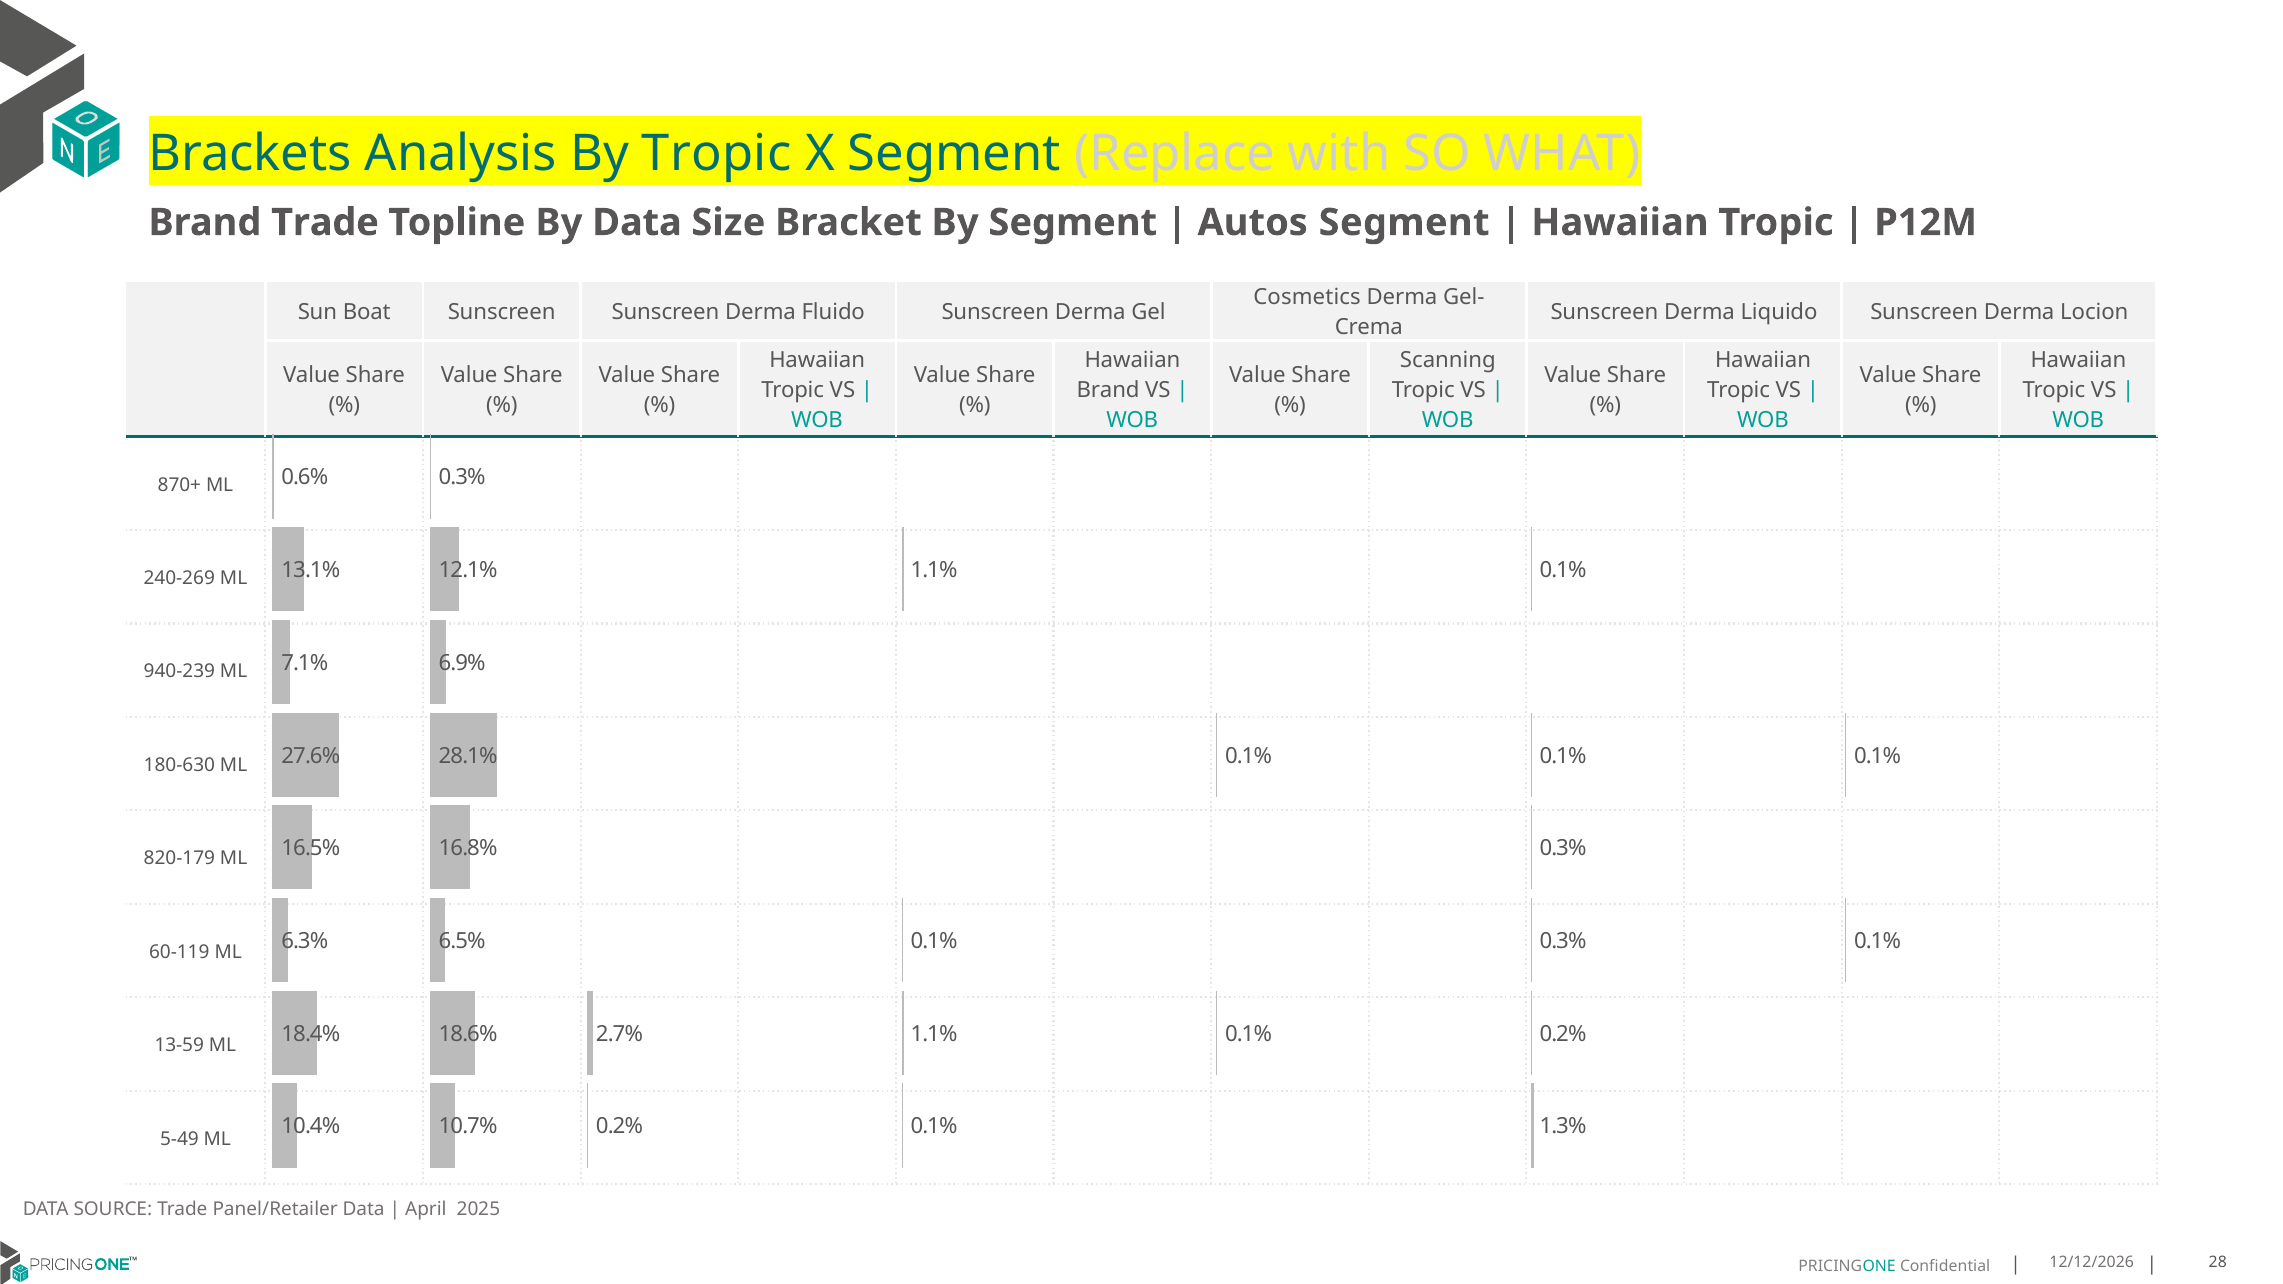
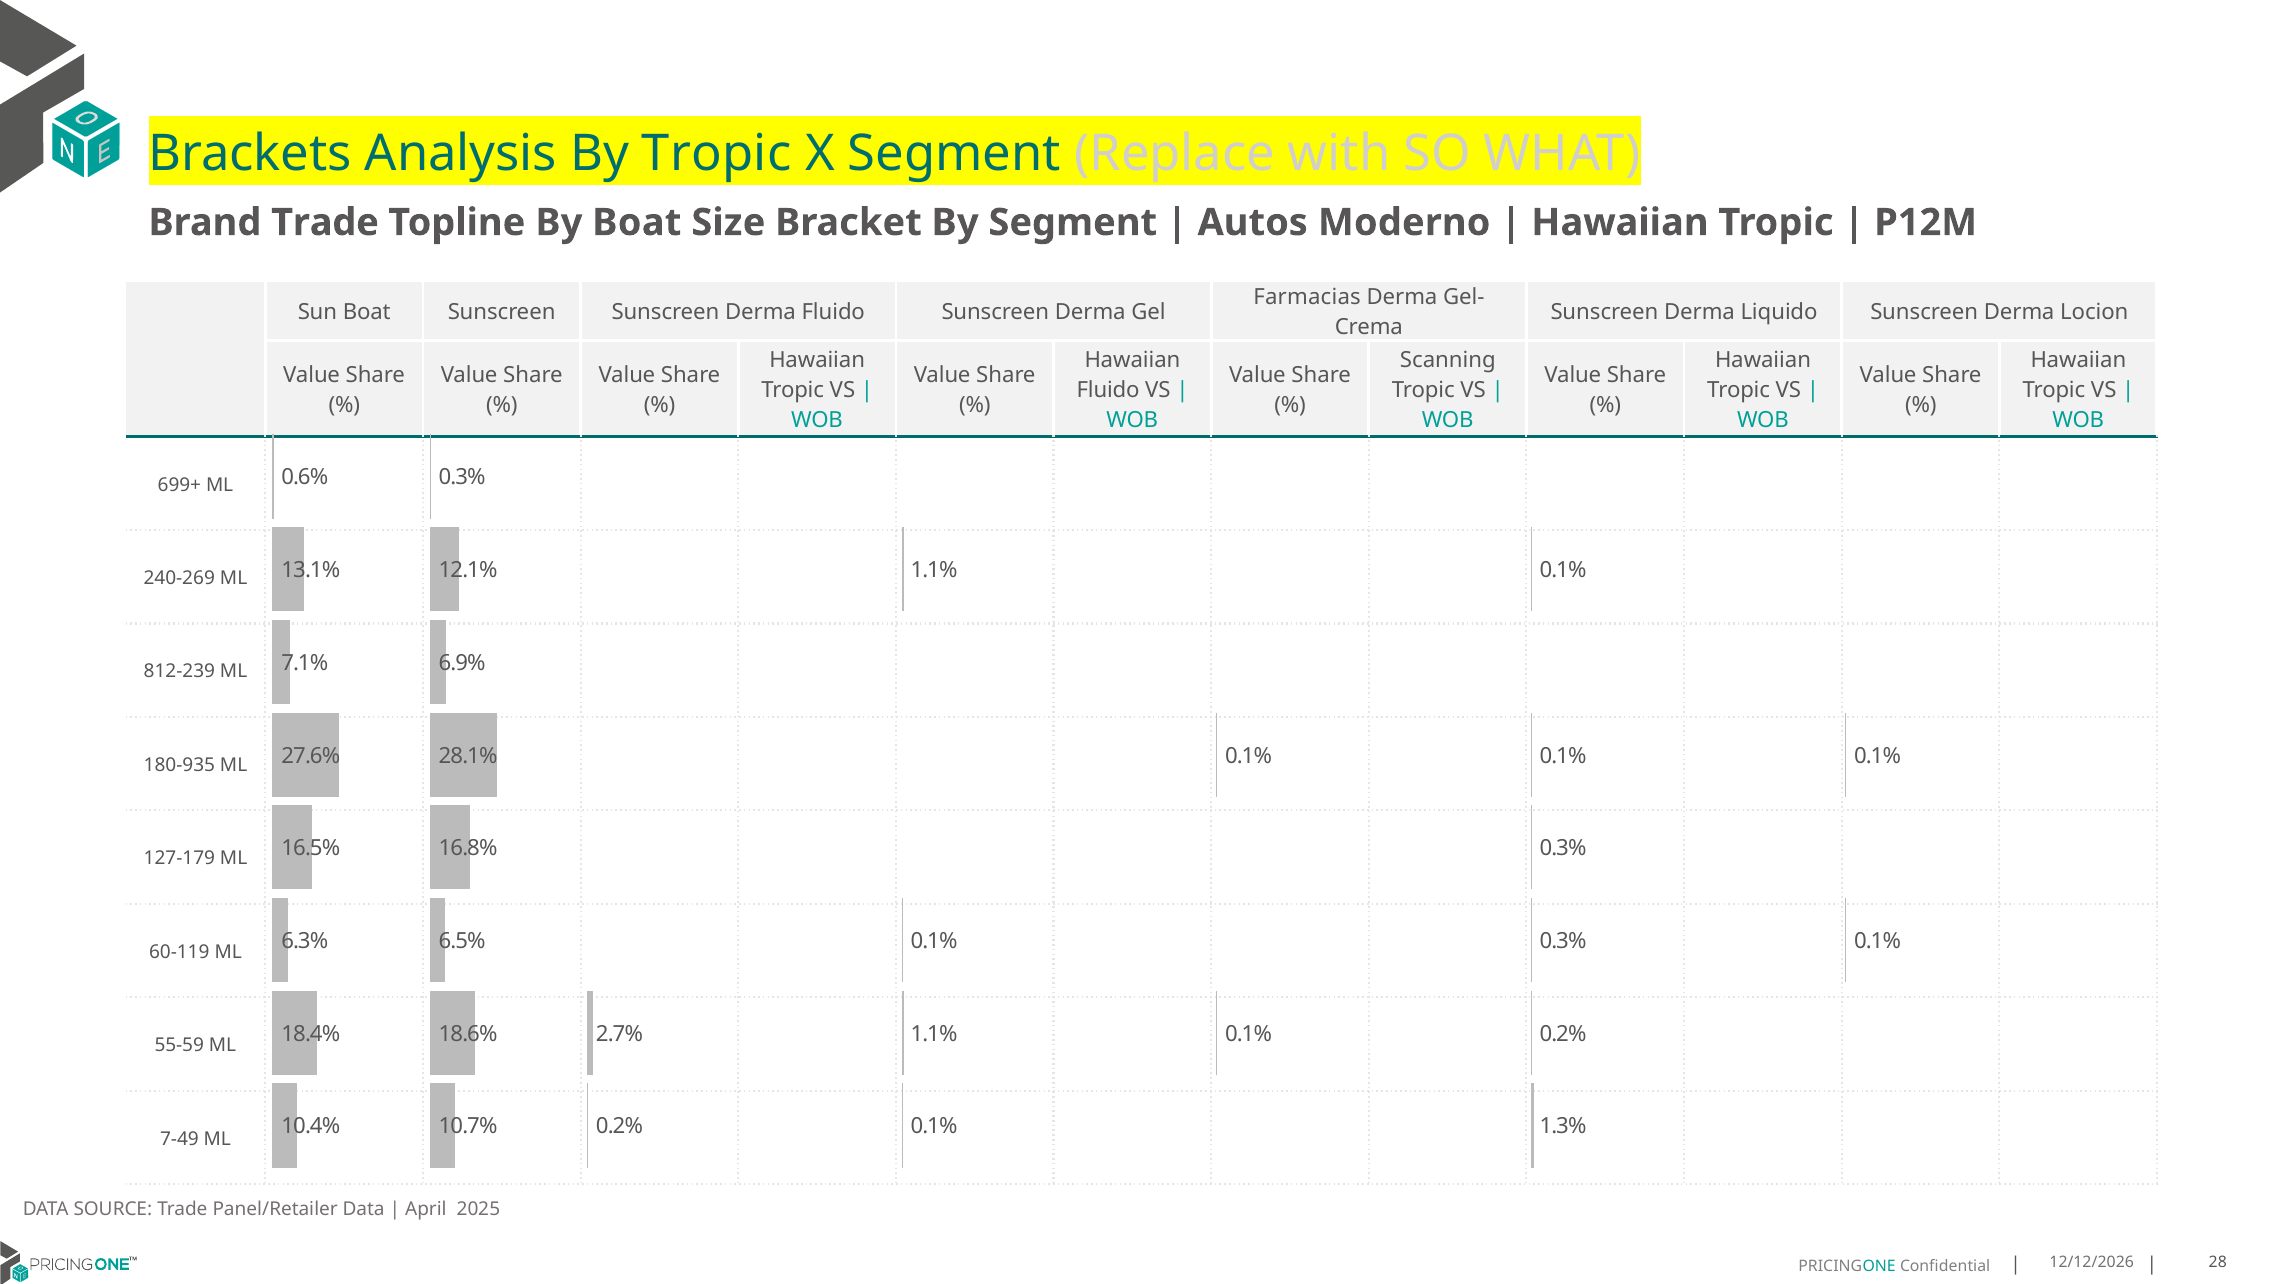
By Data: Data -> Boat
Autos Segment: Segment -> Moderno
Cosmetics: Cosmetics -> Farmacias
Brand at (1108, 390): Brand -> Fluido
870+: 870+ -> 699+
940-239: 940-239 -> 812-239
180-630: 180-630 -> 180-935
820-179: 820-179 -> 127-179
13-59: 13-59 -> 55-59
5-49: 5-49 -> 7-49
